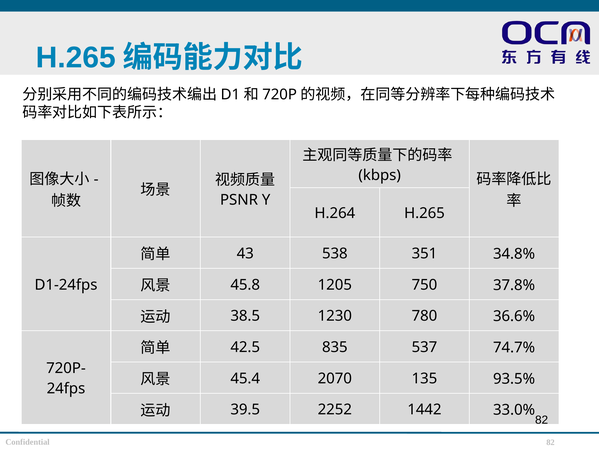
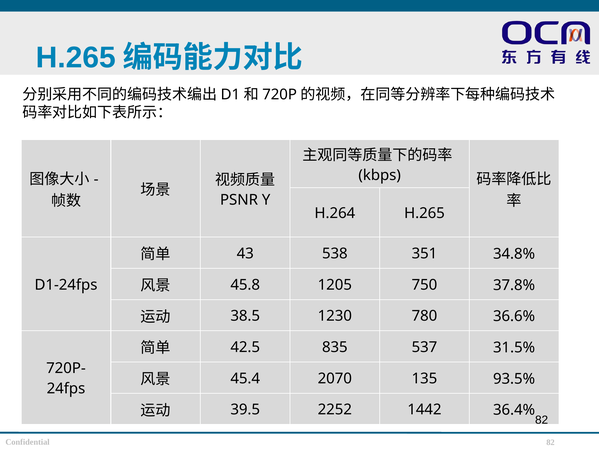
74.7%: 74.7% -> 31.5%
33.0%: 33.0% -> 36.4%
